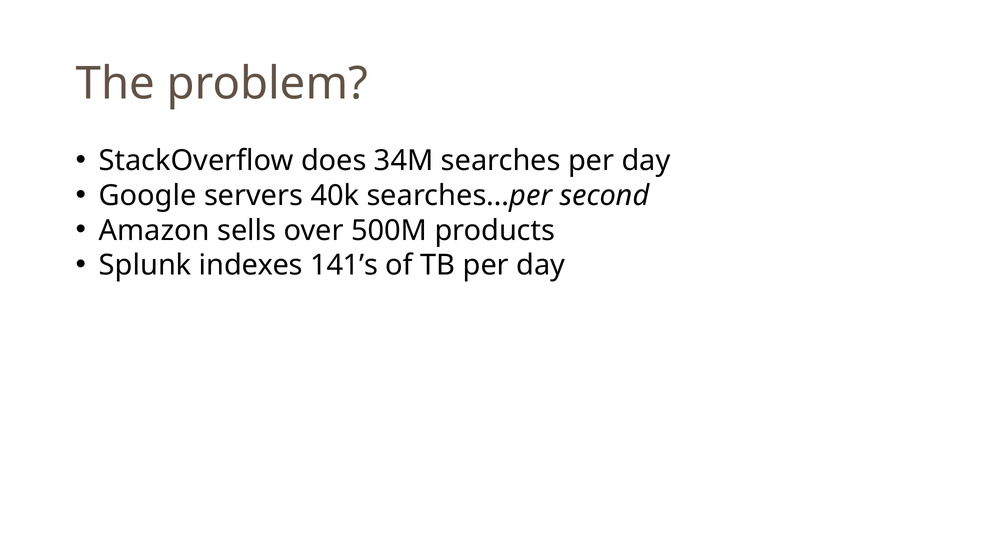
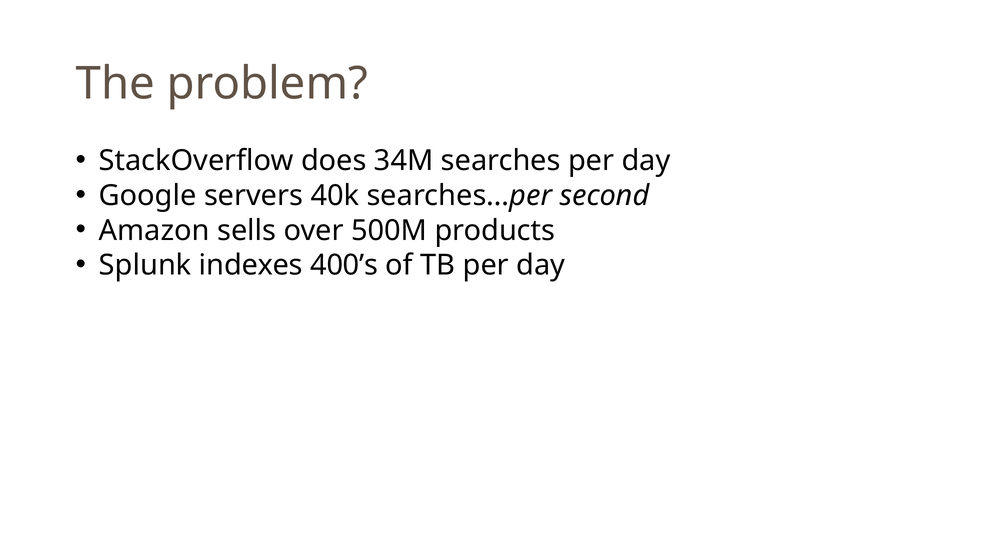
141’s: 141’s -> 400’s
